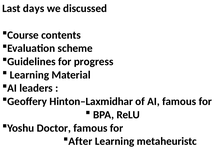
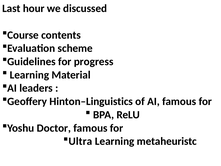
days: days -> hour
Hinton–Laxmidhar: Hinton–Laxmidhar -> Hinton–Linguistics
After: After -> Ultra
